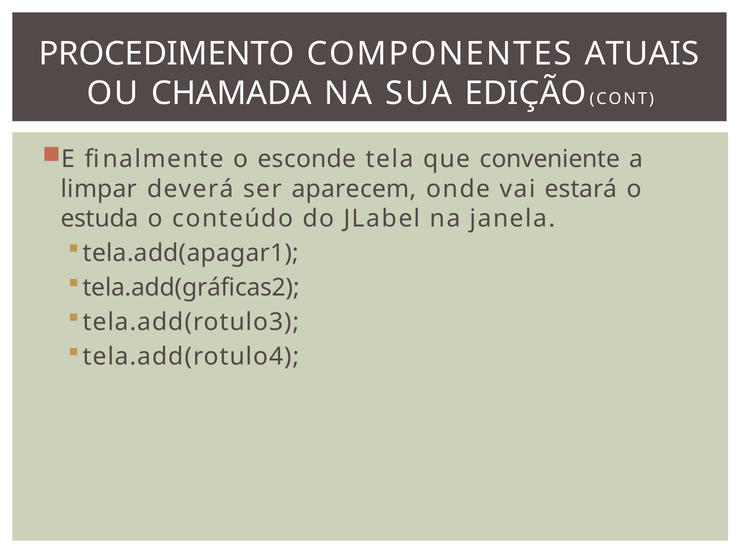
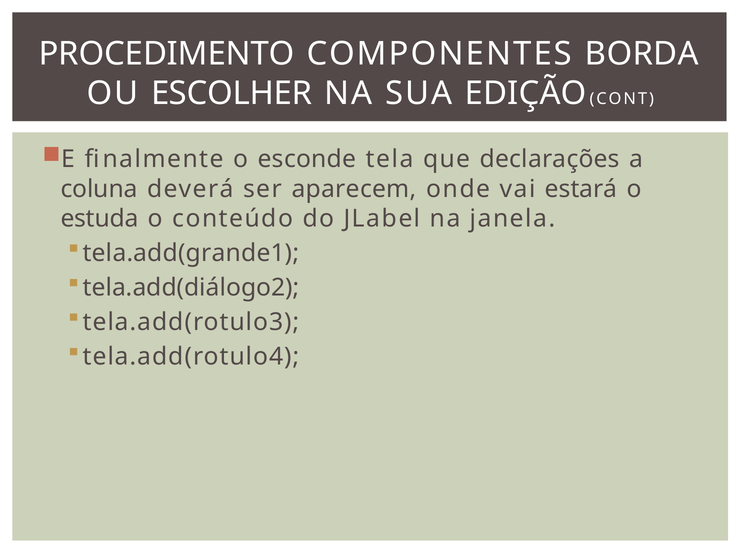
ATUAIS: ATUAIS -> BORDA
CHAMADA: CHAMADA -> ESCOLHER
conveniente: conveniente -> declarações
limpar: limpar -> coluna
tela.add(apagar1: tela.add(apagar1 -> tela.add(grande1
tela.add(gráficas2: tela.add(gráficas2 -> tela.add(diálogo2
